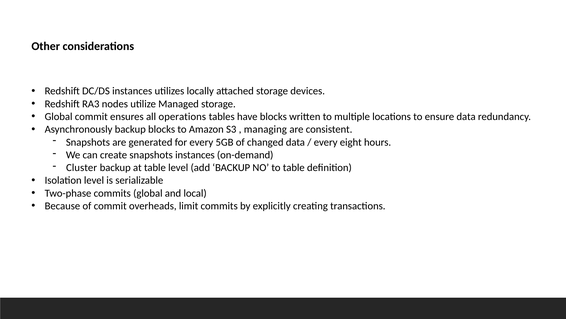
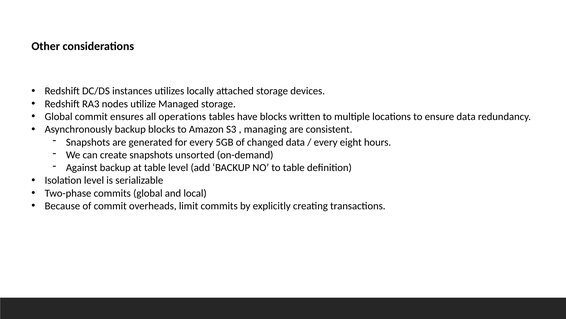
snapshots instances: instances -> unsorted
Cluster: Cluster -> Against
